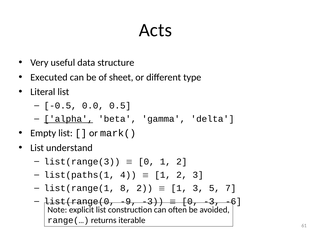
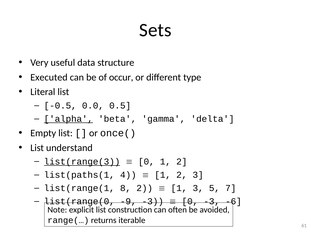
Acts: Acts -> Sets
sheet: sheet -> occur
mark(: mark( -> once(
list(range(3 underline: none -> present
